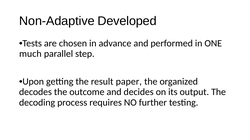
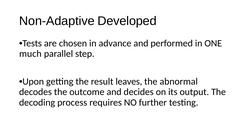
paper: paper -> leaves
organized: organized -> abnormal
